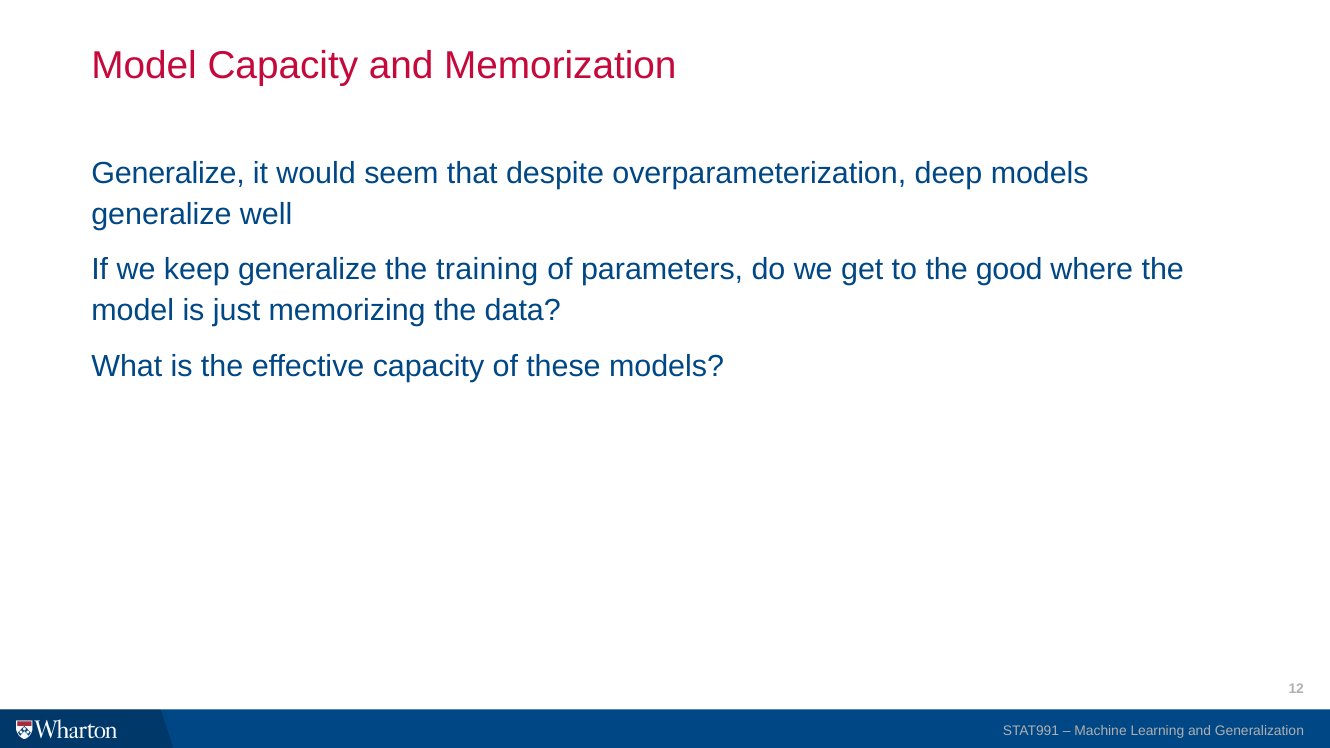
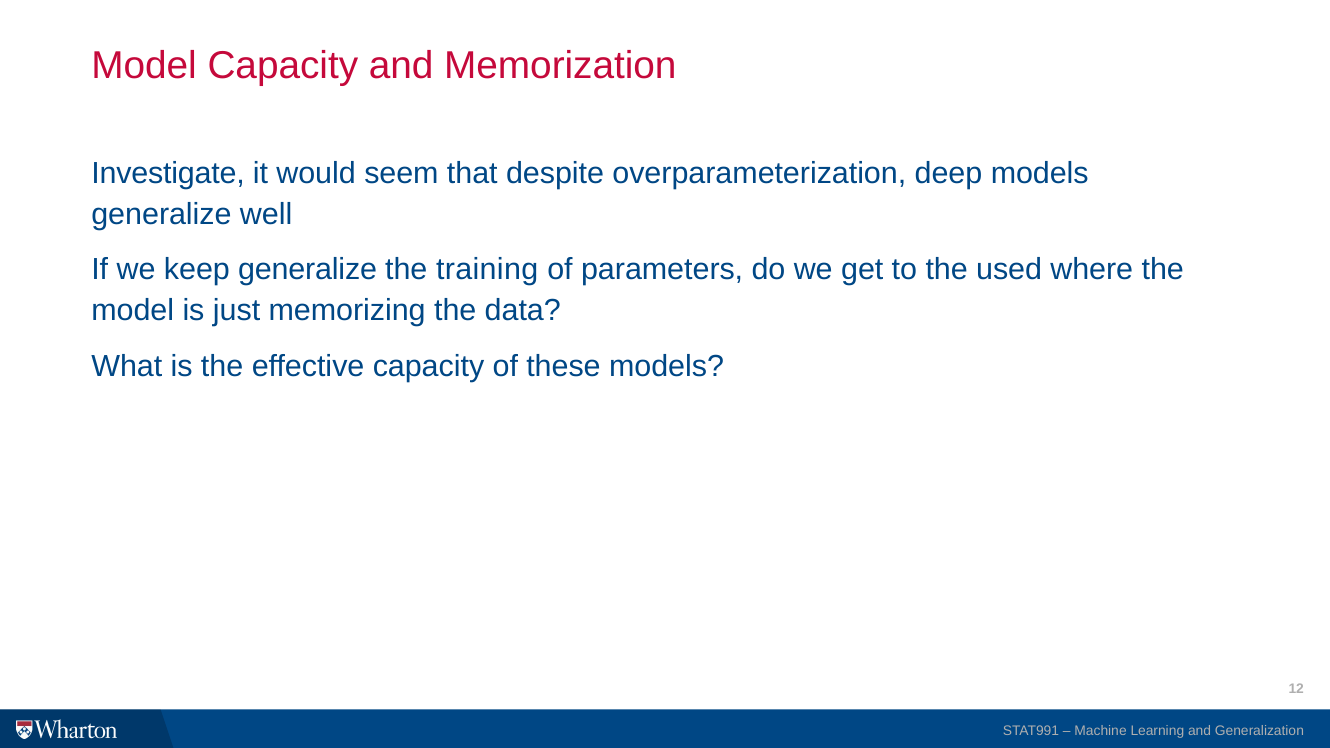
Generalize at (168, 173): Generalize -> Investigate
good: good -> used
